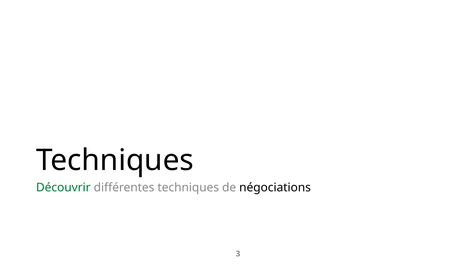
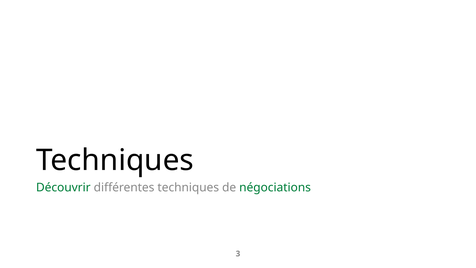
négociations colour: black -> green
